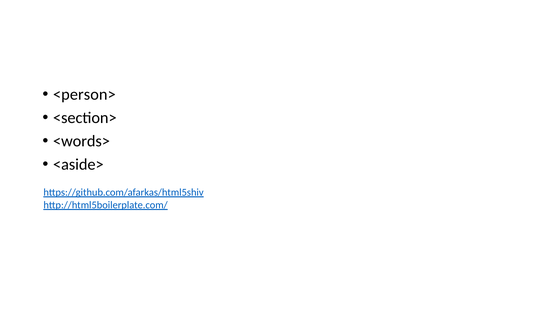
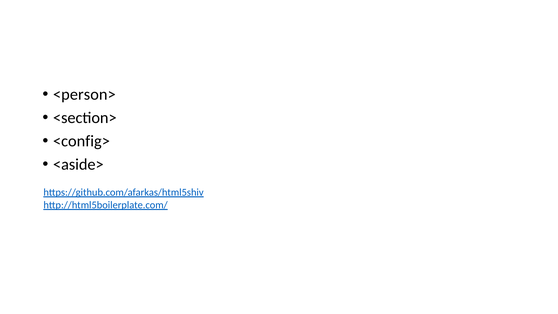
<words>: <words> -> <config>
